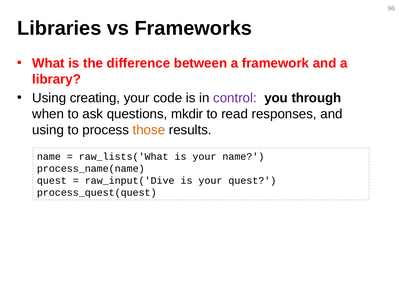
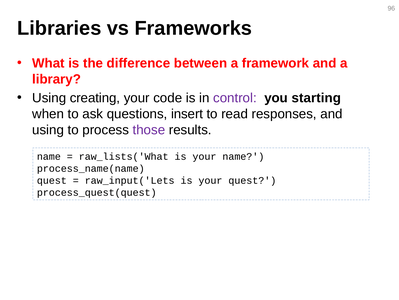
through: through -> starting
mkdir: mkdir -> insert
those colour: orange -> purple
raw_input('Dive: raw_input('Dive -> raw_input('Lets
